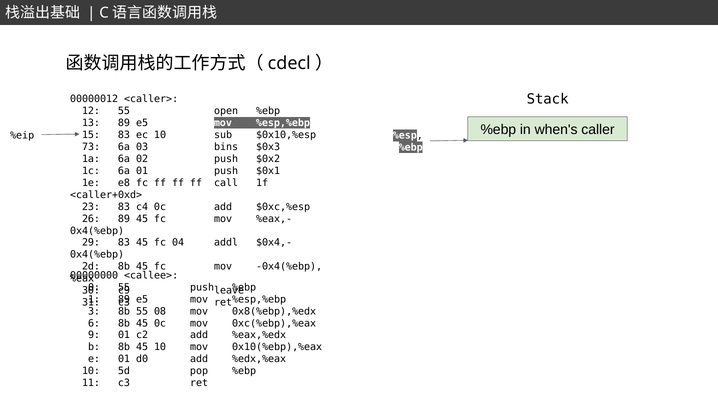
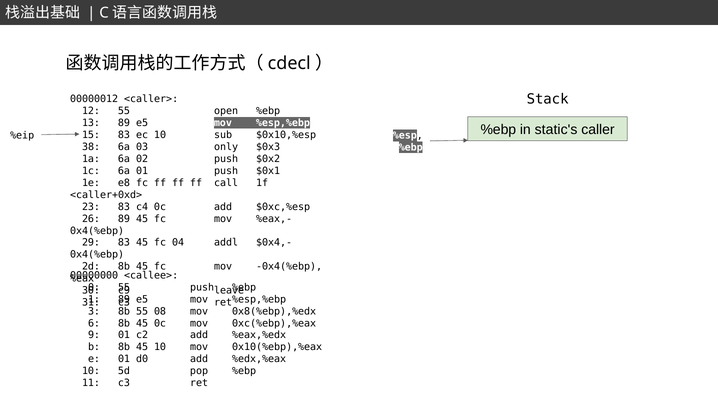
when's: when's -> static's
73: 73 -> 38
bins: bins -> only
